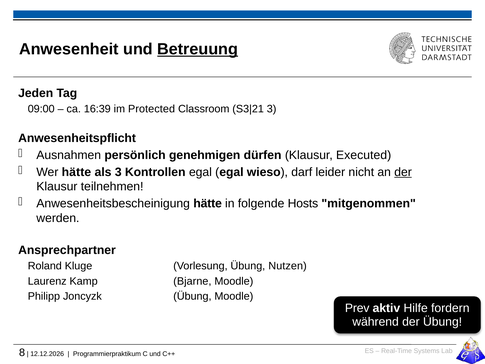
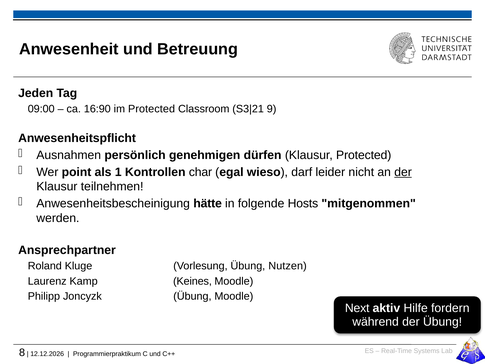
Betreuung underline: present -> none
16:39: 16:39 -> 16:90
3 at (272, 109): 3 -> 9
Klausur Executed: Executed -> Protected
Wer hätte: hätte -> point
als 3: 3 -> 1
Kontrollen egal: egal -> char
Bjarne: Bjarne -> Keines
Prev: Prev -> Next
